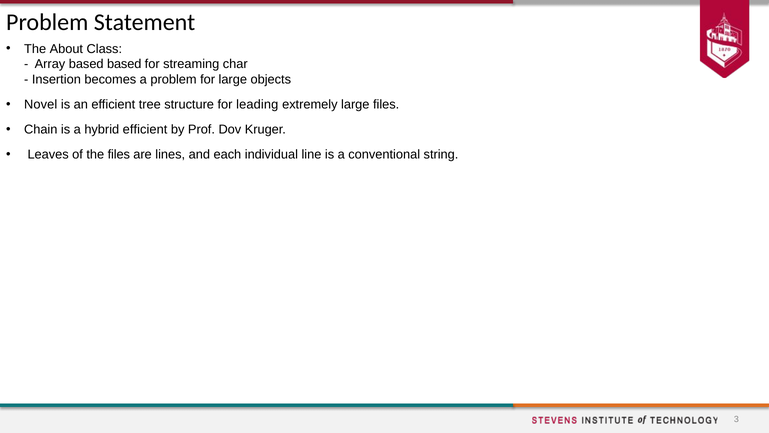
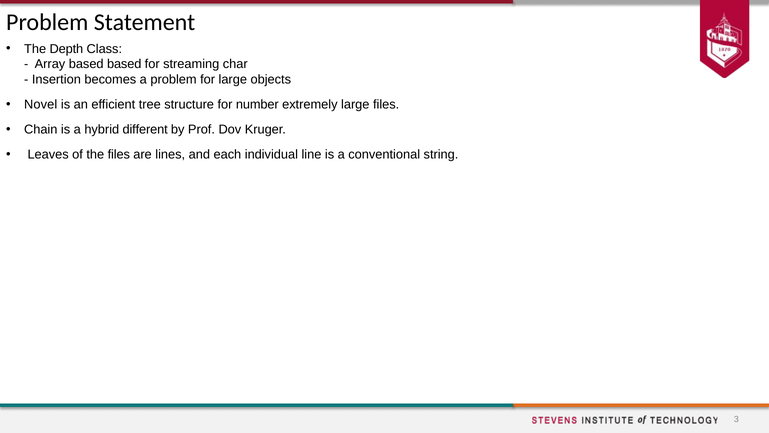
About: About -> Depth
leading: leading -> number
hybrid efficient: efficient -> different
